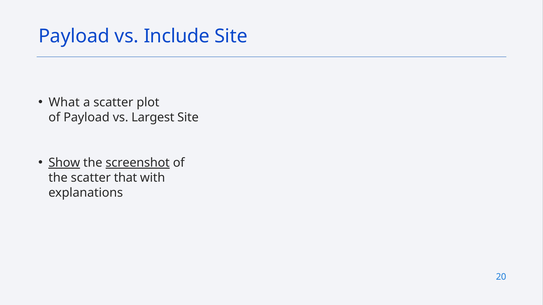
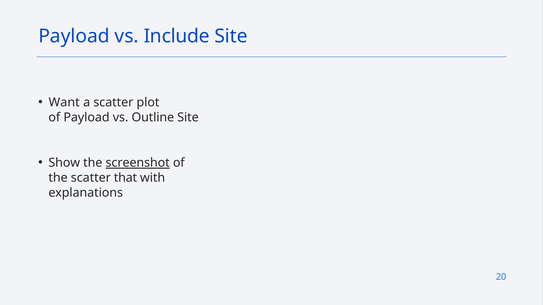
What: What -> Want
Largest: Largest -> Outline
Show underline: present -> none
